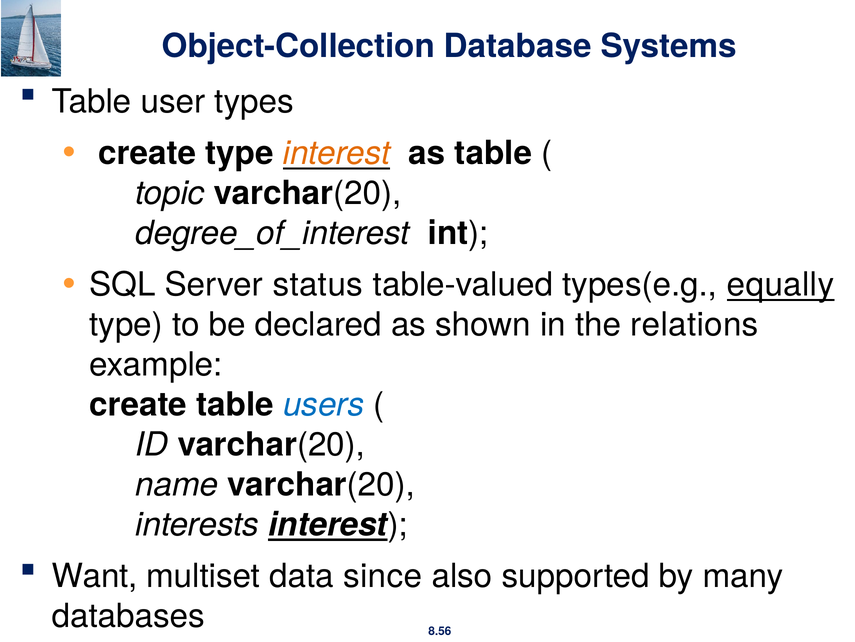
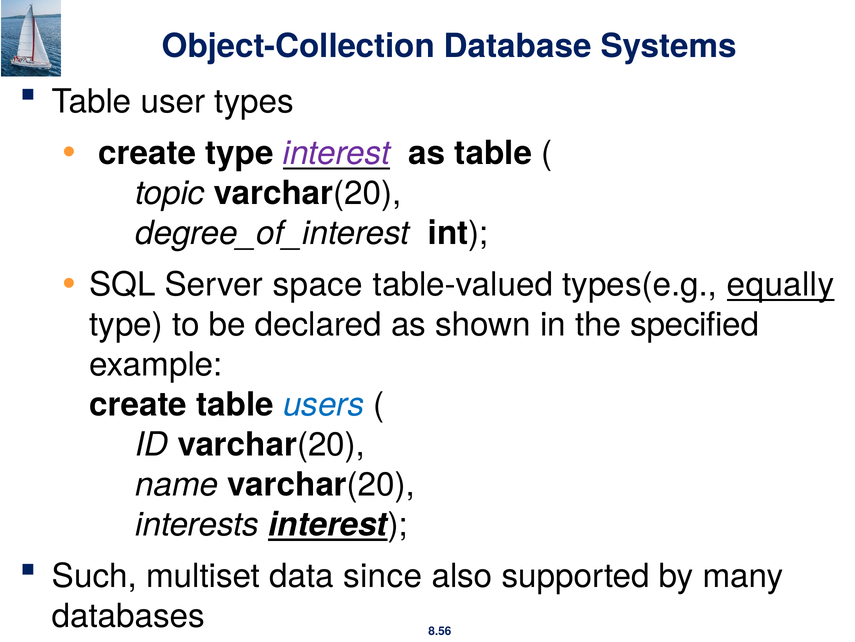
interest at (337, 153) colour: orange -> purple
status: status -> space
relations: relations -> specified
Want: Want -> Such
